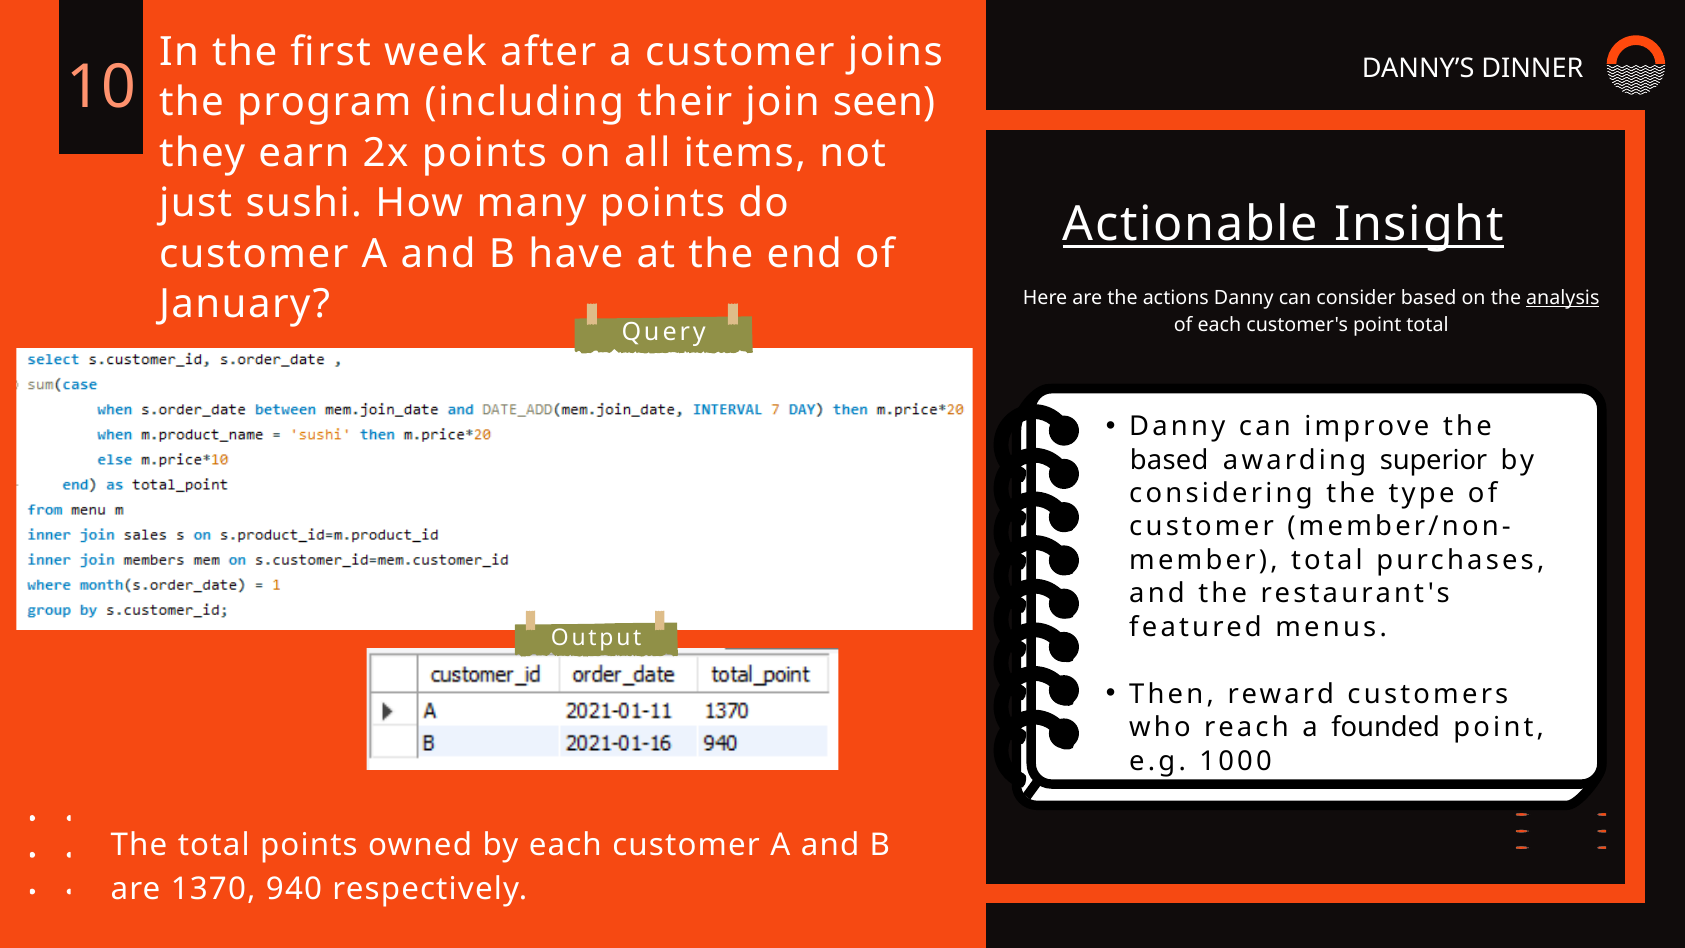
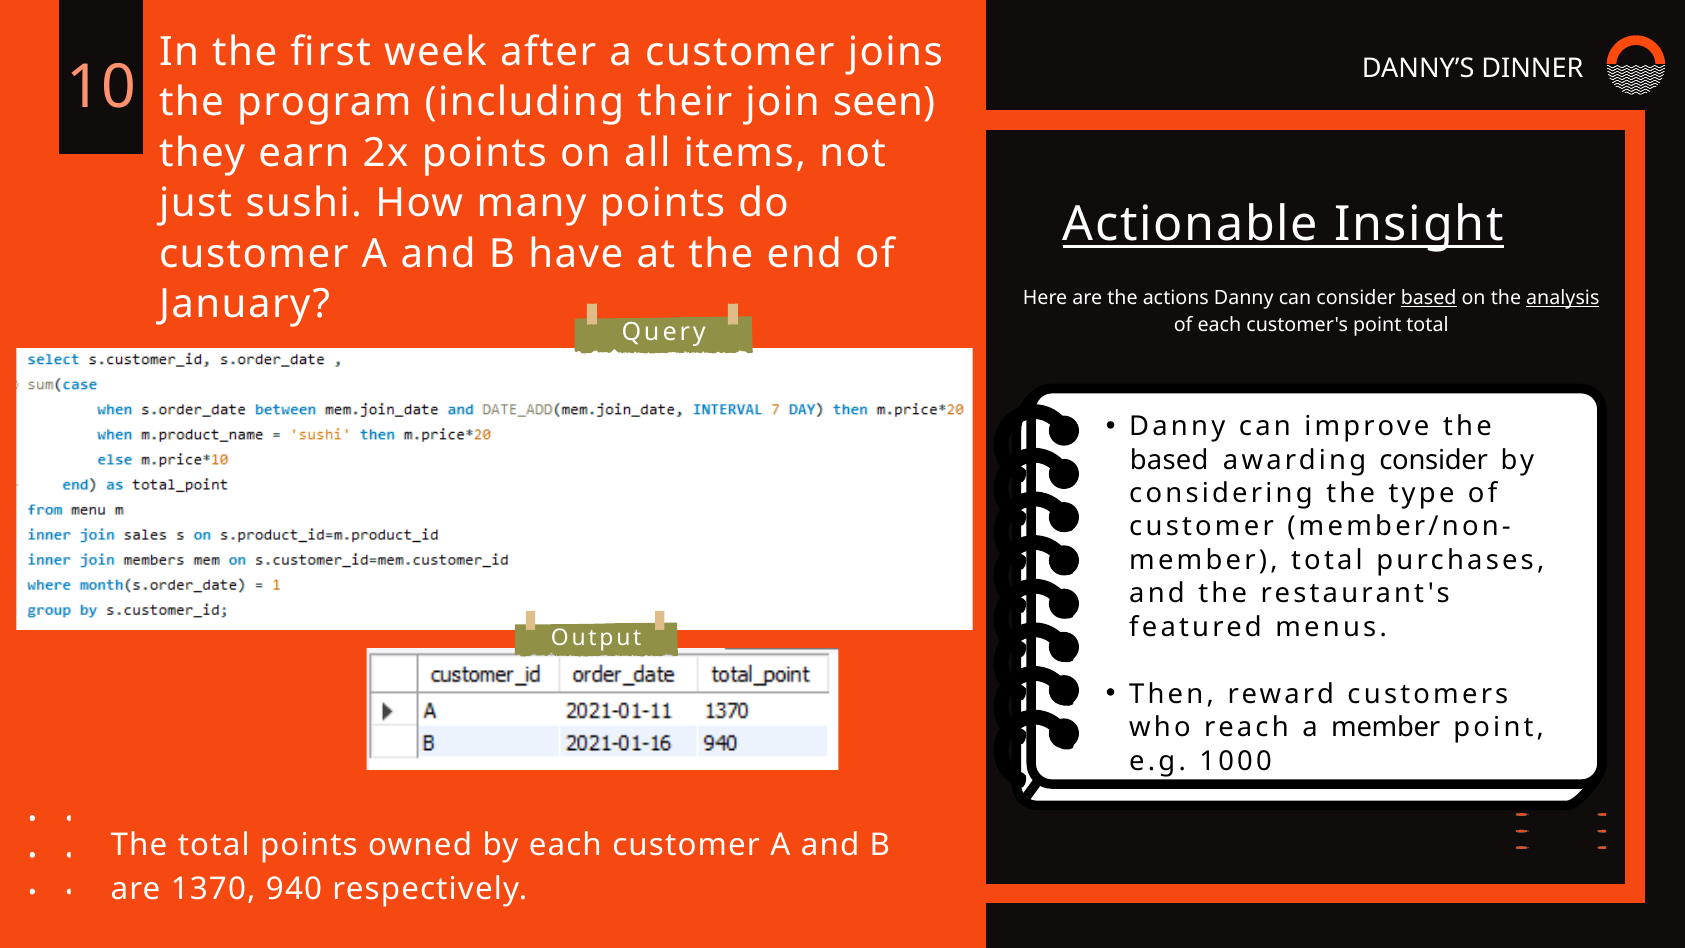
based at (1429, 298) underline: none -> present
awarding superior: superior -> consider
a founded: founded -> member
